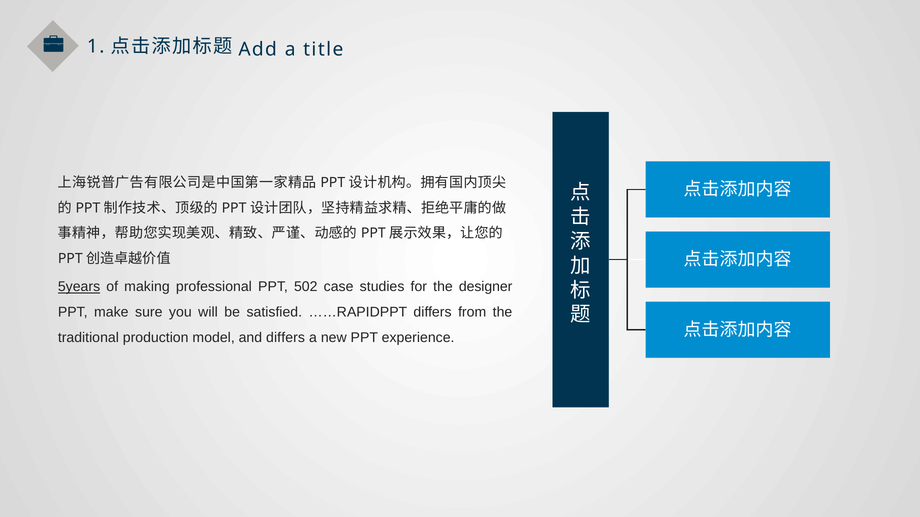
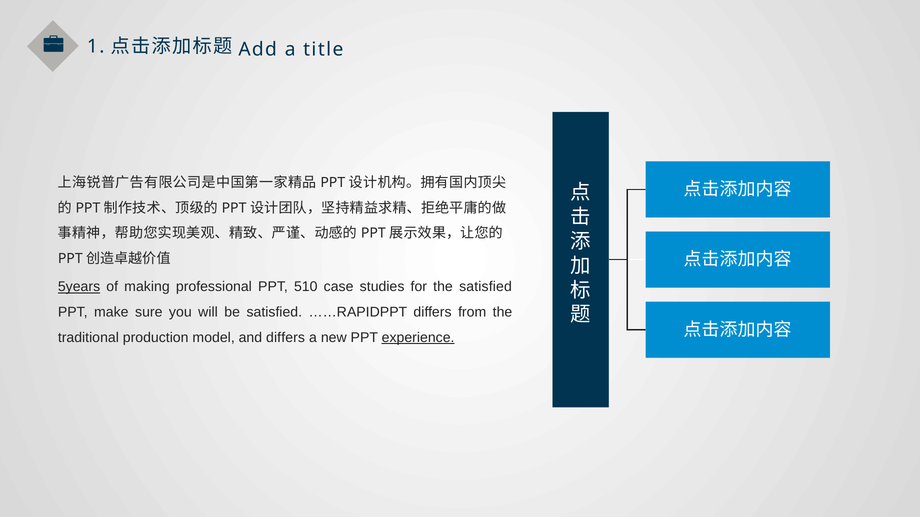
502: 502 -> 510
the designer: designer -> satisfied
experience underline: none -> present
